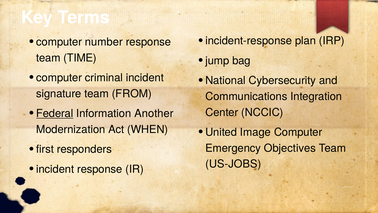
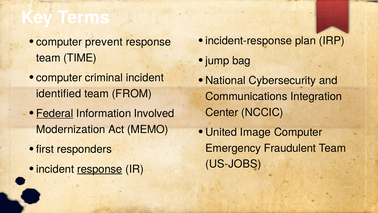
number: number -> prevent
signature: signature -> identified
Another: Another -> Involved
WHEN: WHEN -> MEMO
Objectives: Objectives -> Fraudulent
response at (100, 169) underline: none -> present
